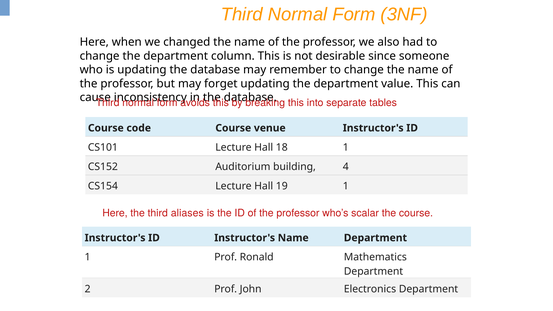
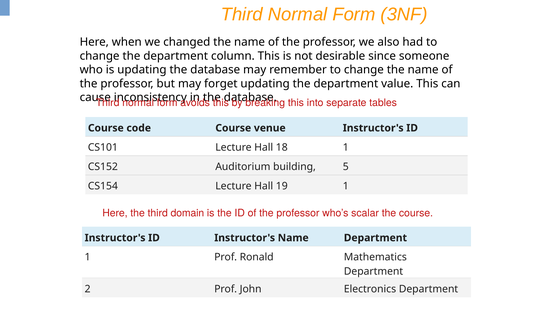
4: 4 -> 5
aliases: aliases -> domain
